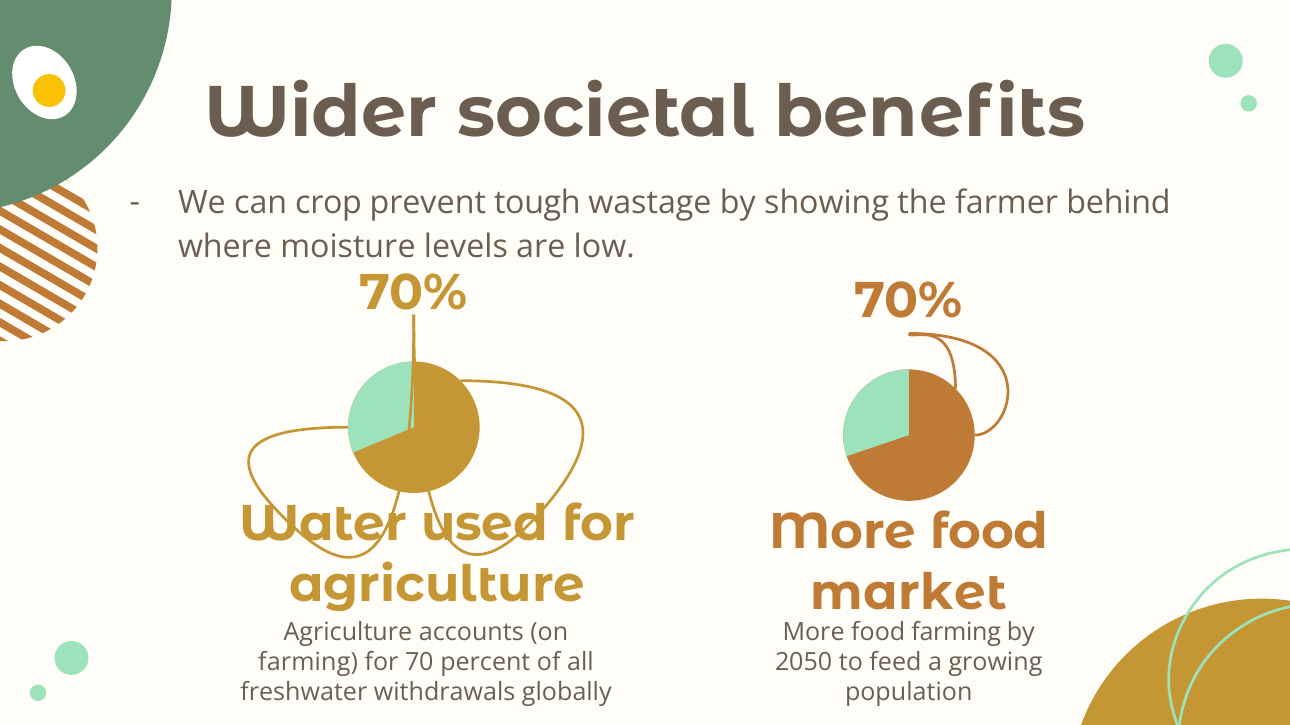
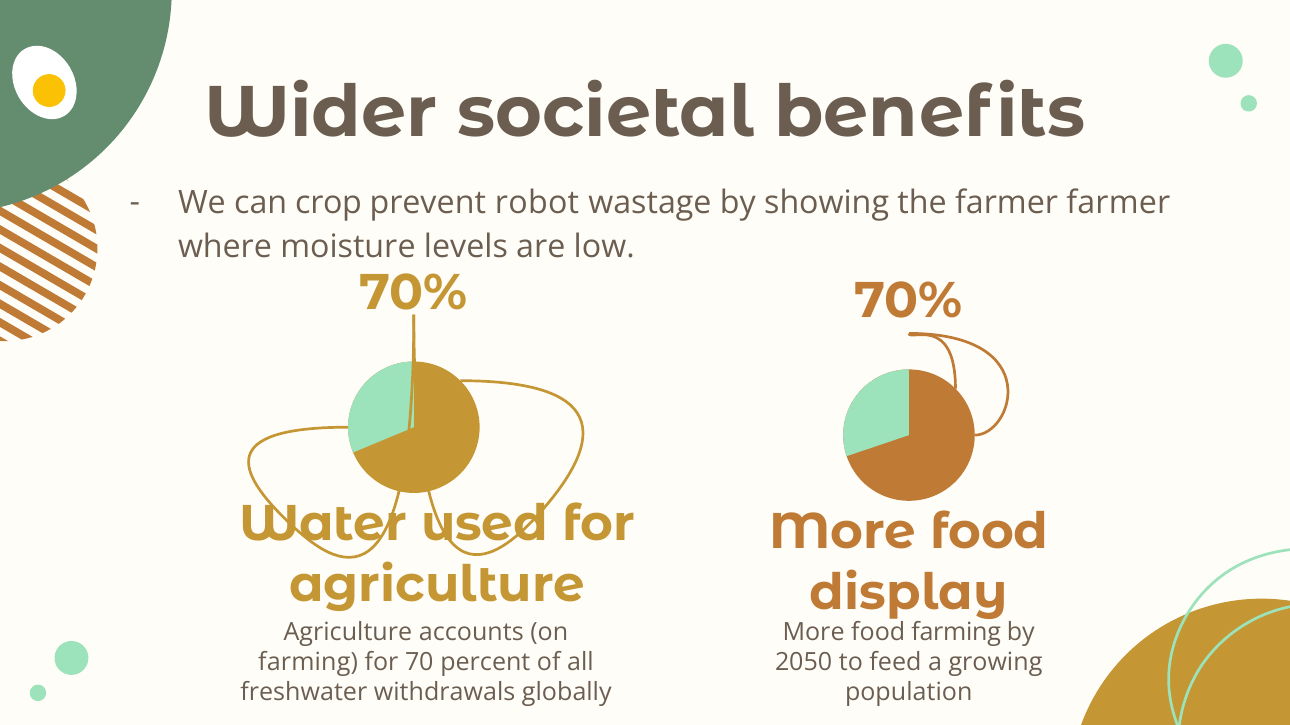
tough: tough -> robot
farmer behind: behind -> farmer
market: market -> display
